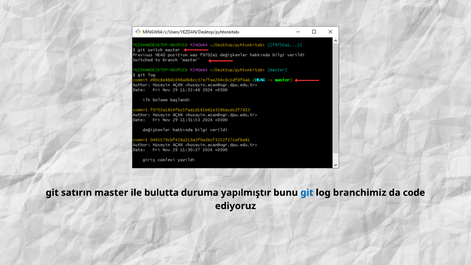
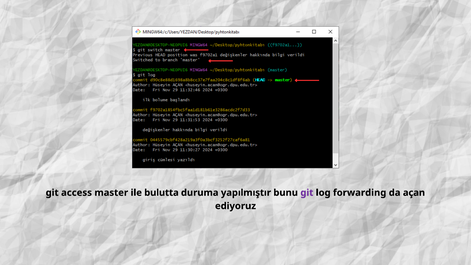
satırın: satırın -> access
git at (307, 193) colour: blue -> purple
branchimiz: branchimiz -> forwarding
code: code -> açan
